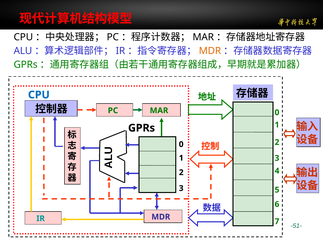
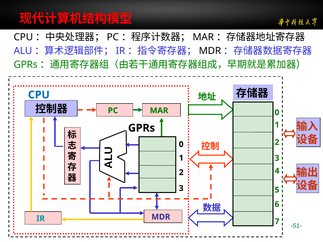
MDR at (210, 51) colour: orange -> black
